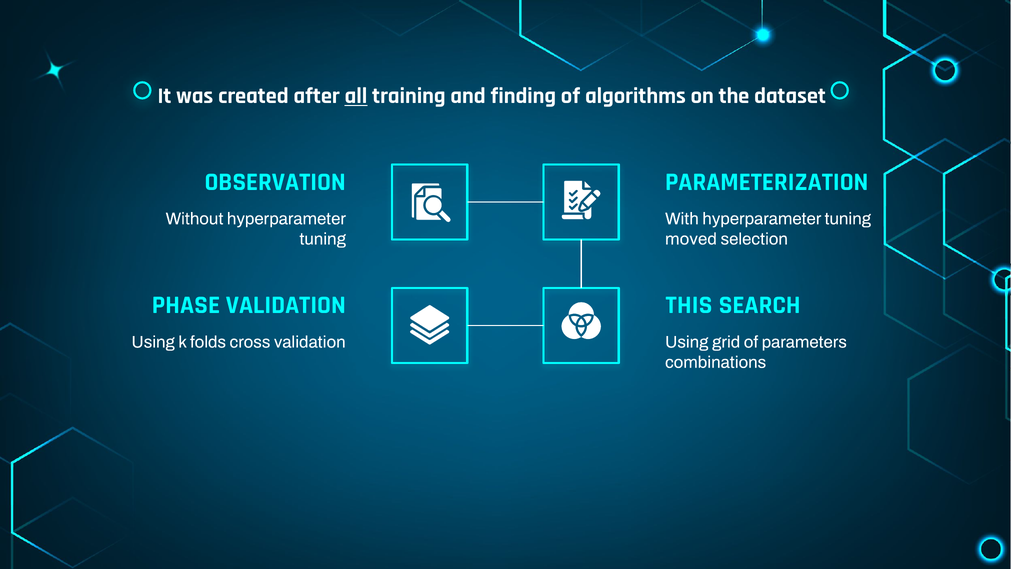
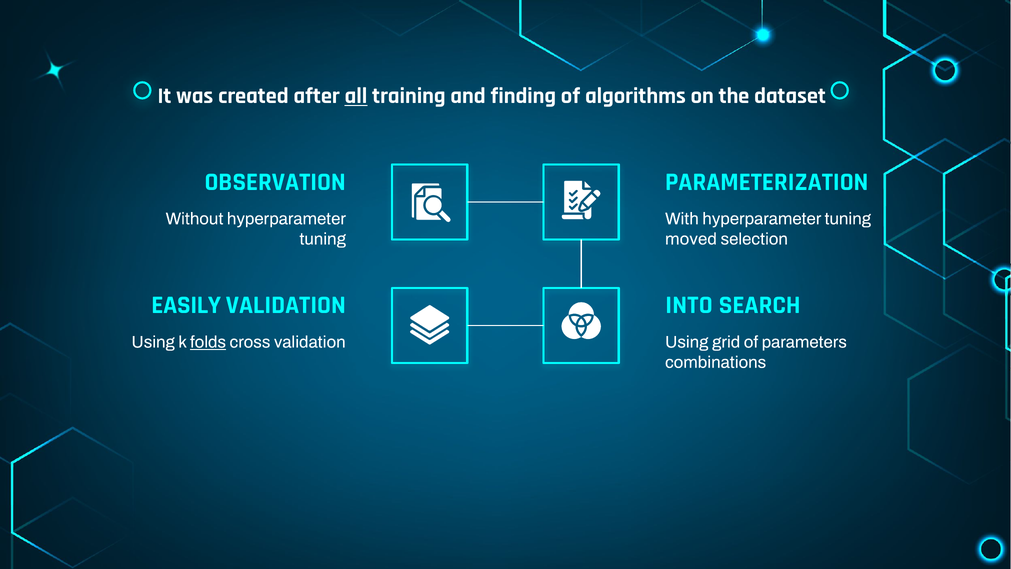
PHASE: PHASE -> EASILY
THIS: THIS -> INTO
folds underline: none -> present
